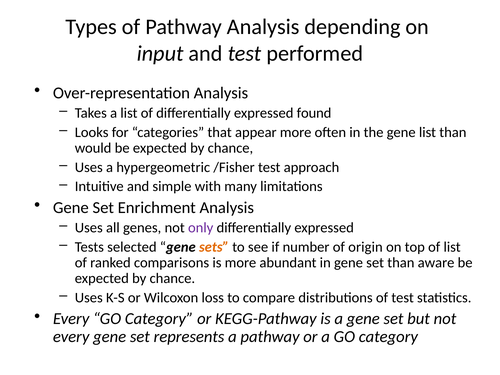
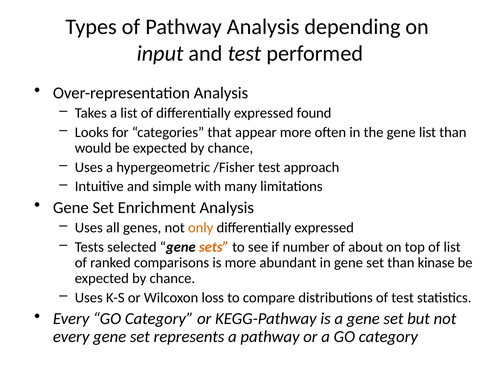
only colour: purple -> orange
origin: origin -> about
aware: aware -> kinase
